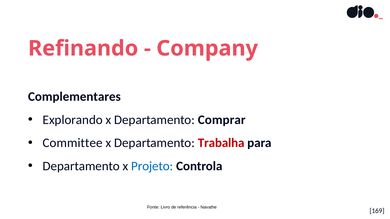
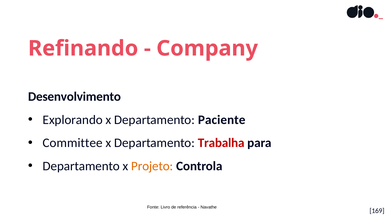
Complementares: Complementares -> Desenvolvimento
Comprar: Comprar -> Paciente
Projeto colour: blue -> orange
